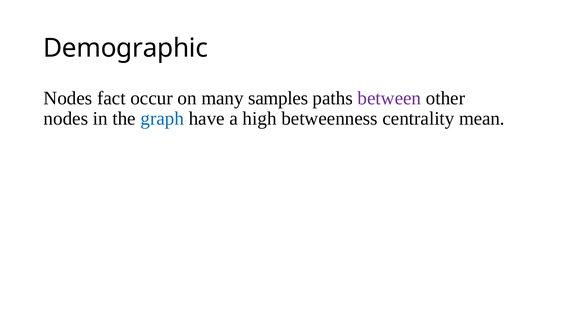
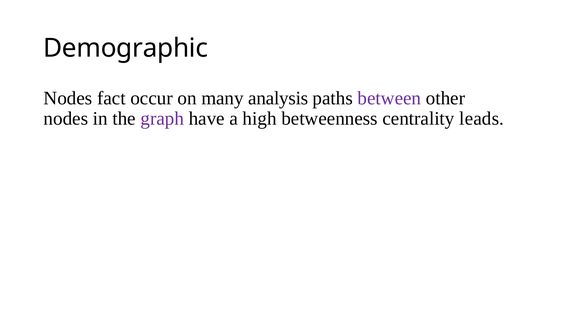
samples: samples -> analysis
graph colour: blue -> purple
mean: mean -> leads
